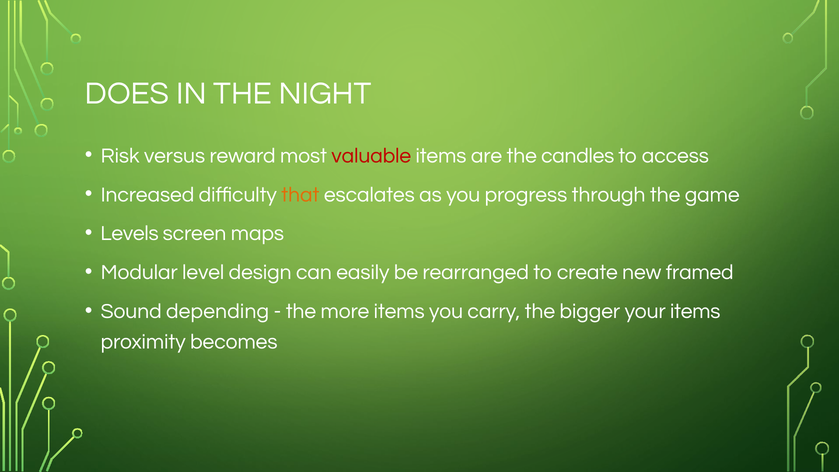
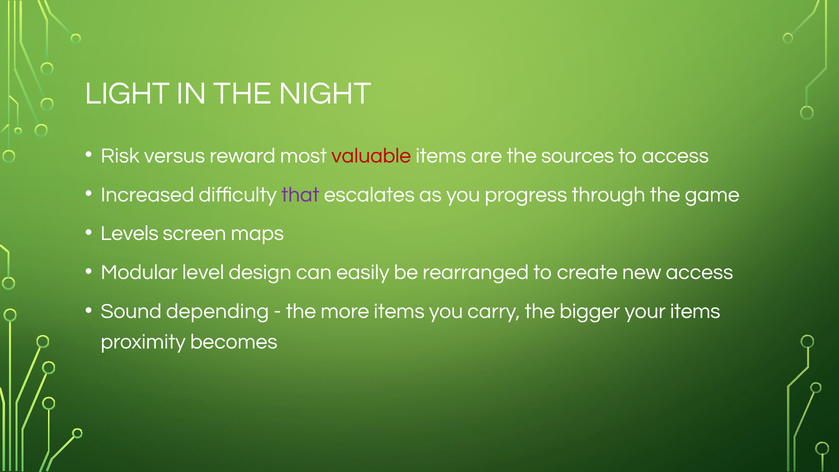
DOES: DOES -> LIGHT
candles: candles -> sources
that colour: orange -> purple
new framed: framed -> access
